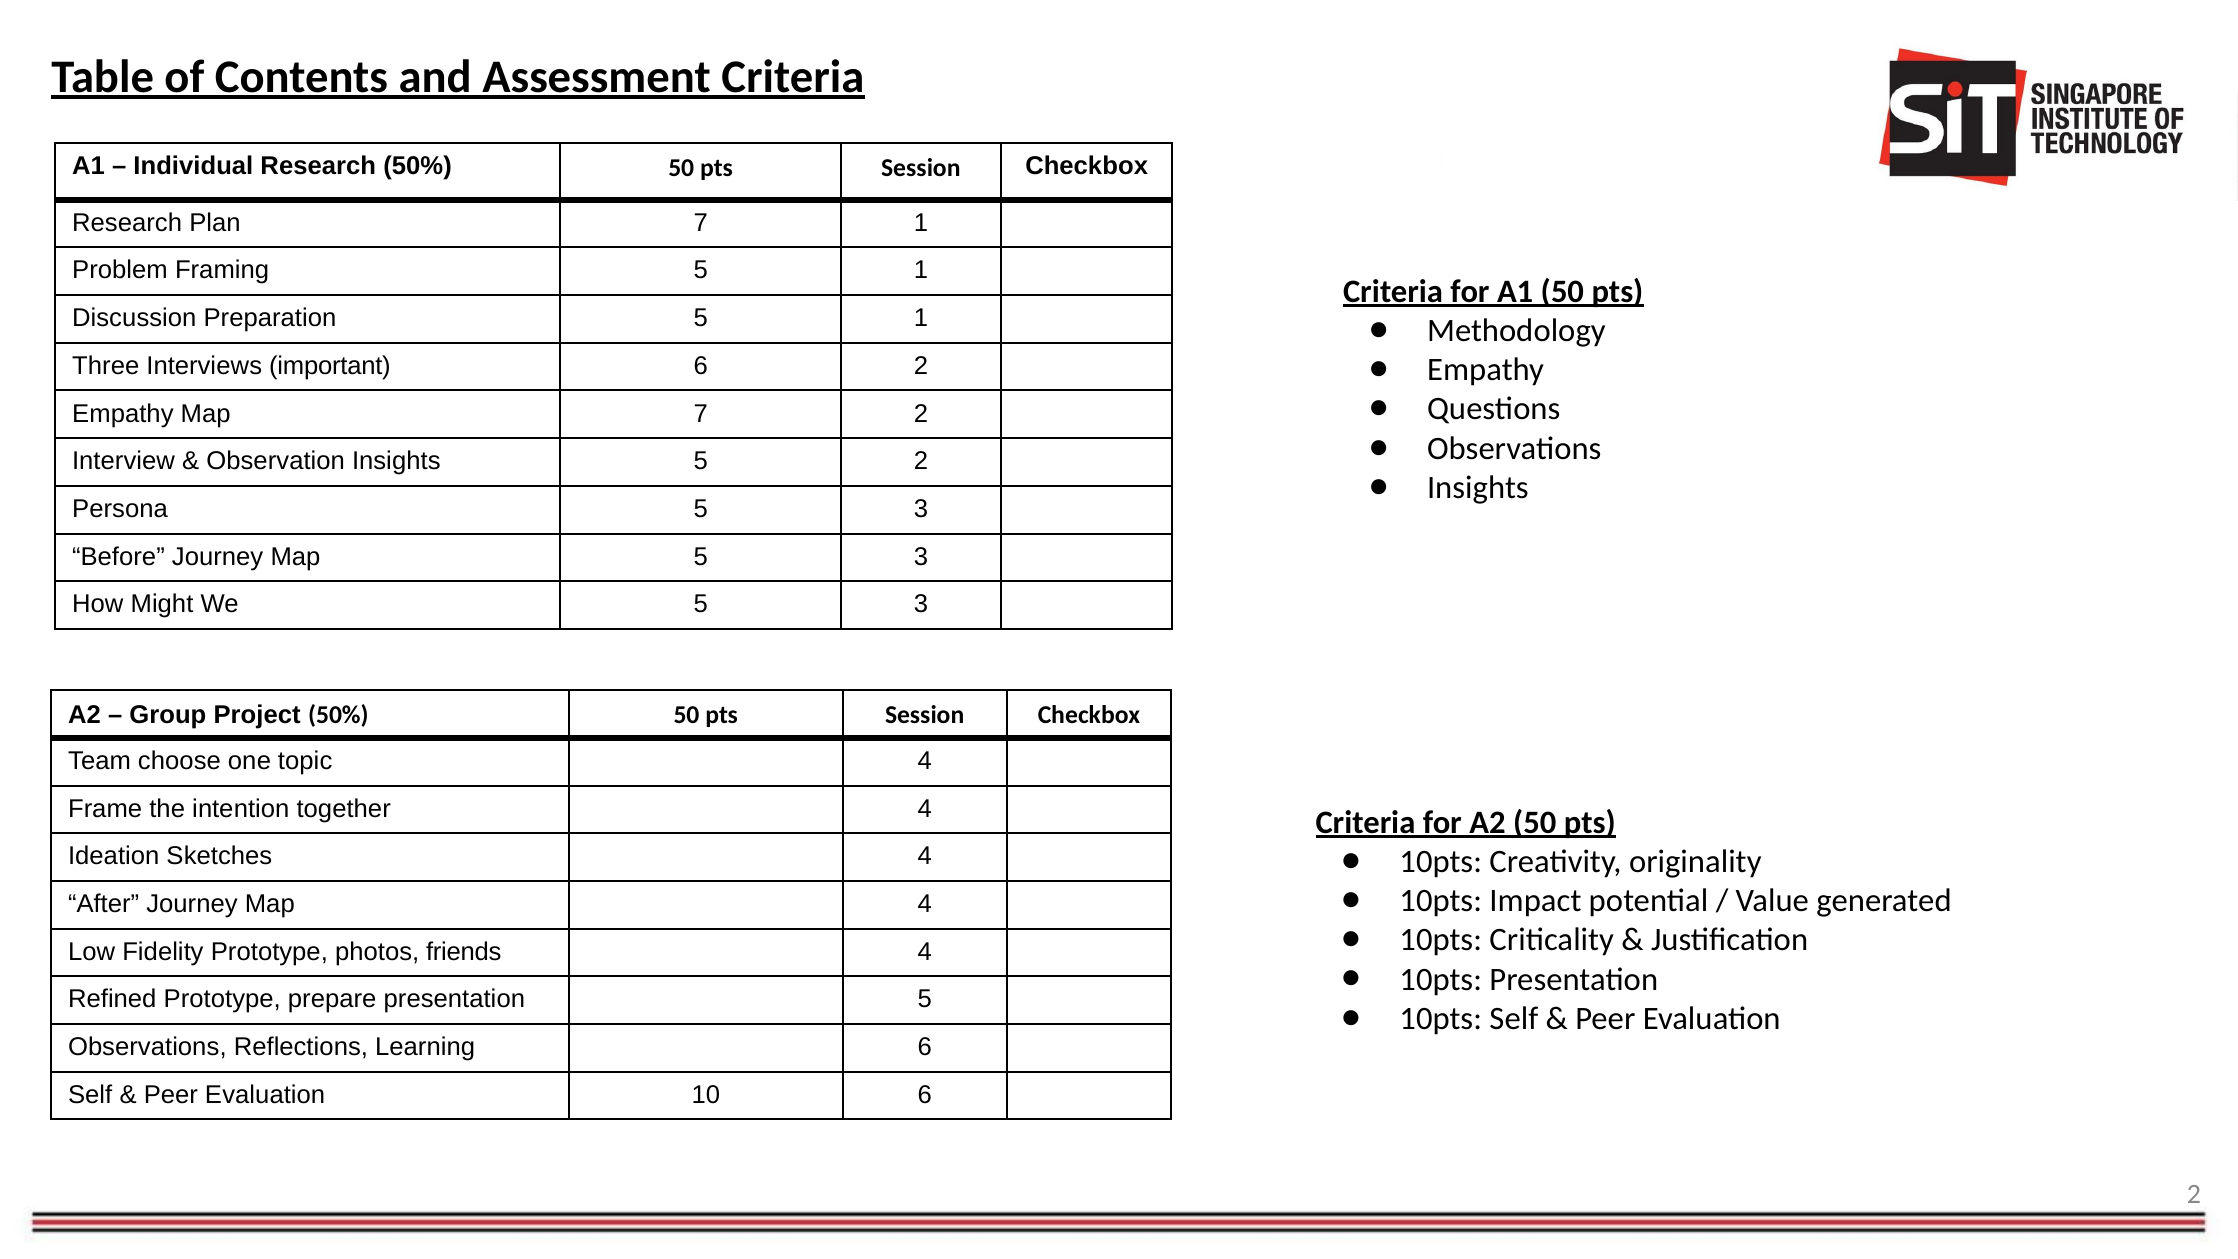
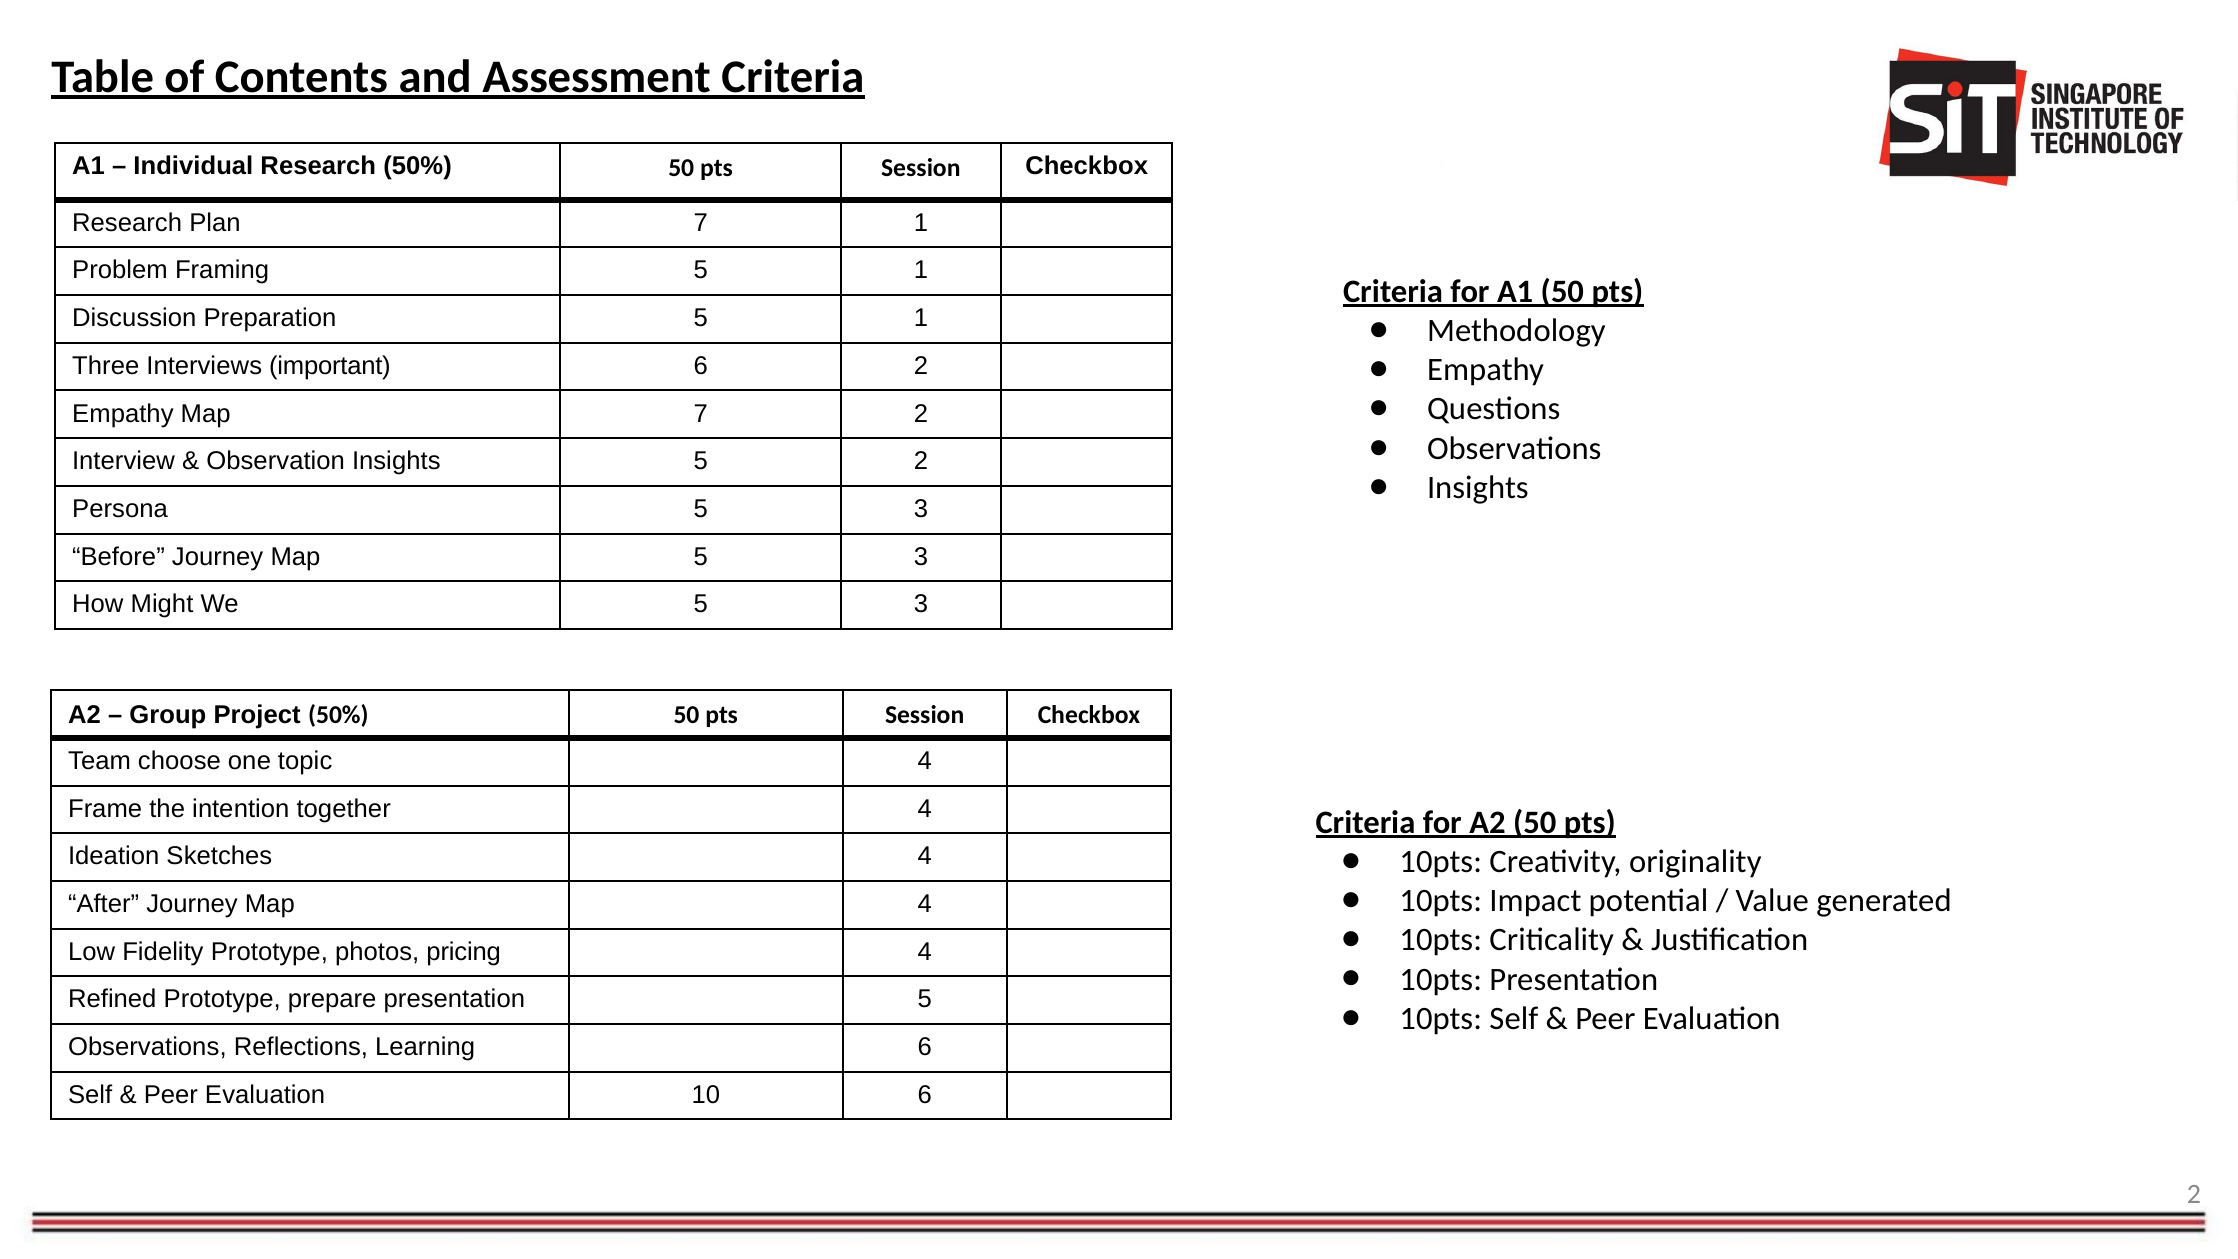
friends: friends -> pricing
